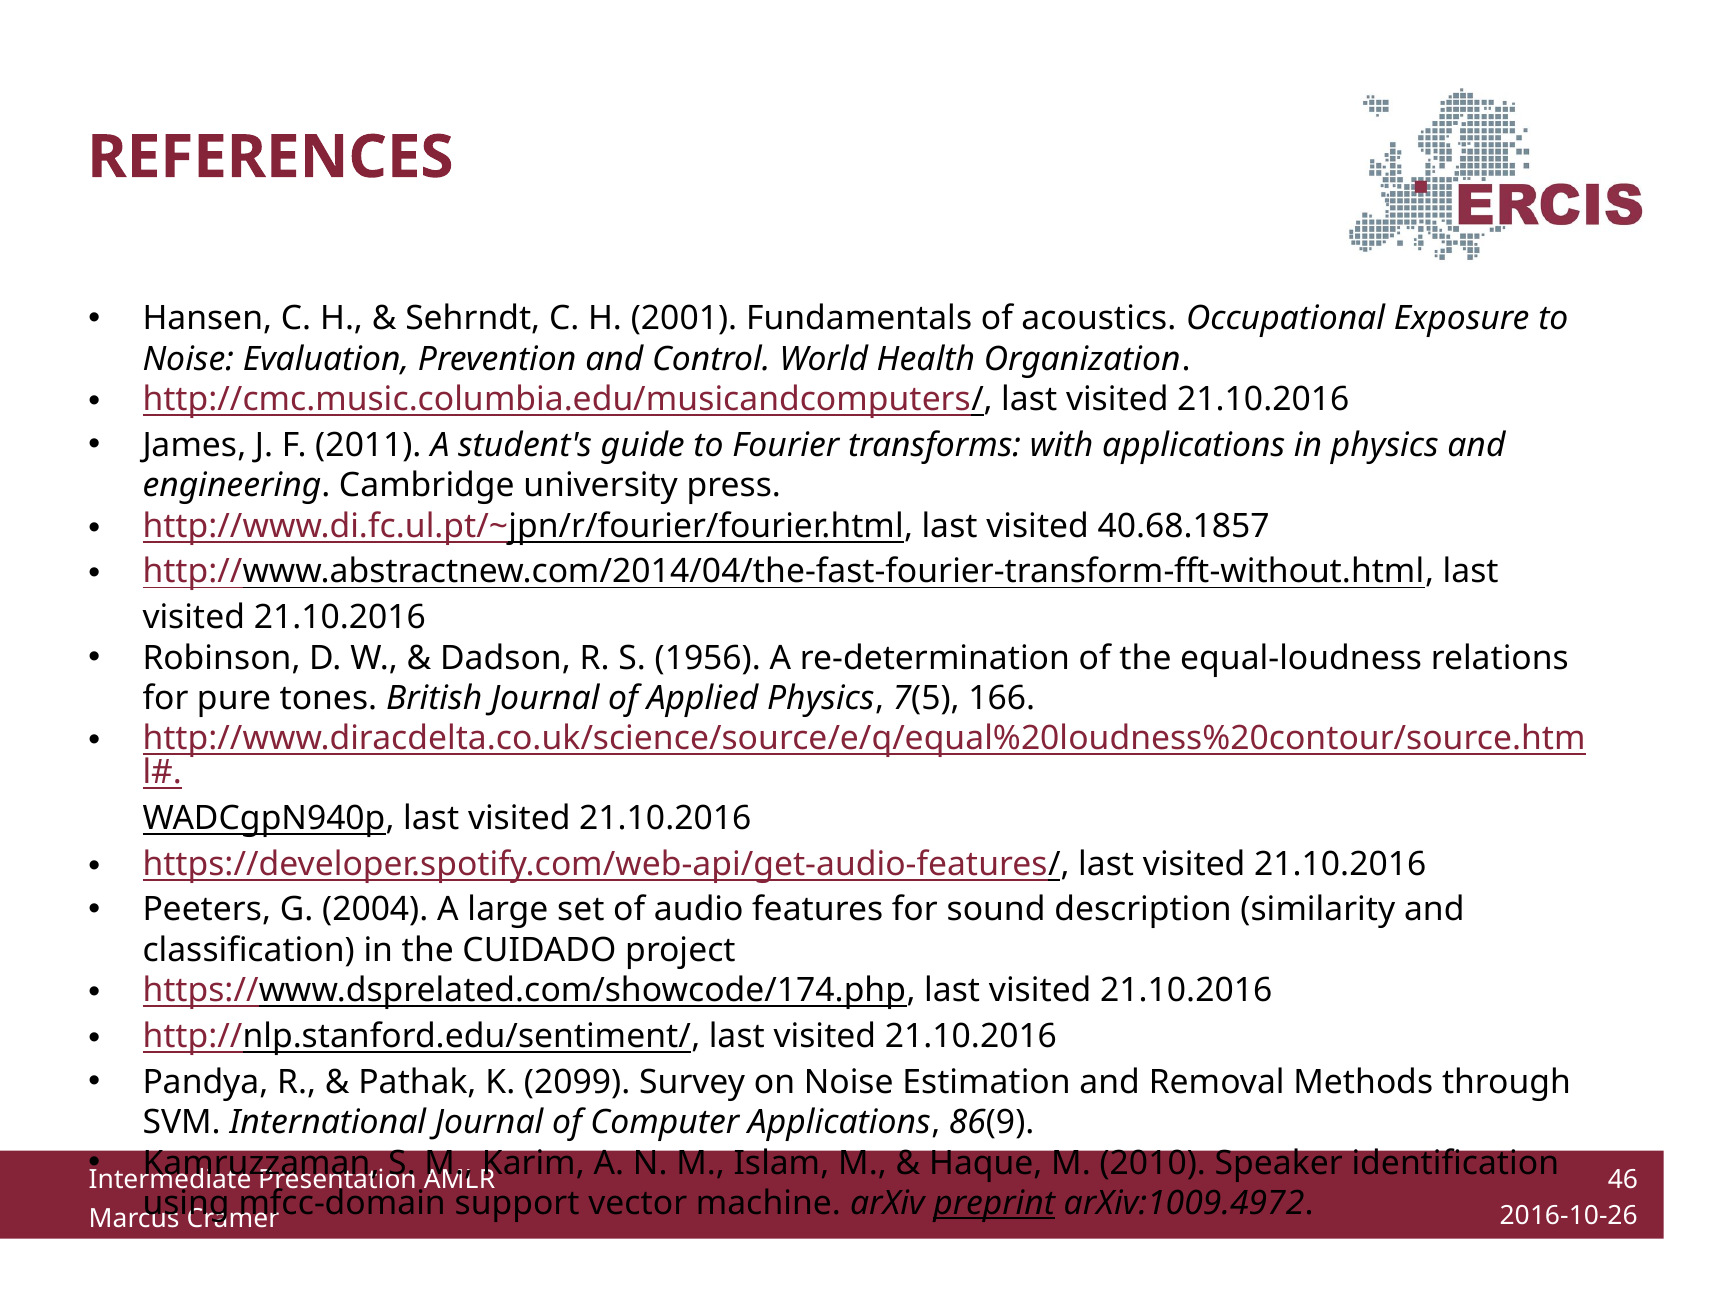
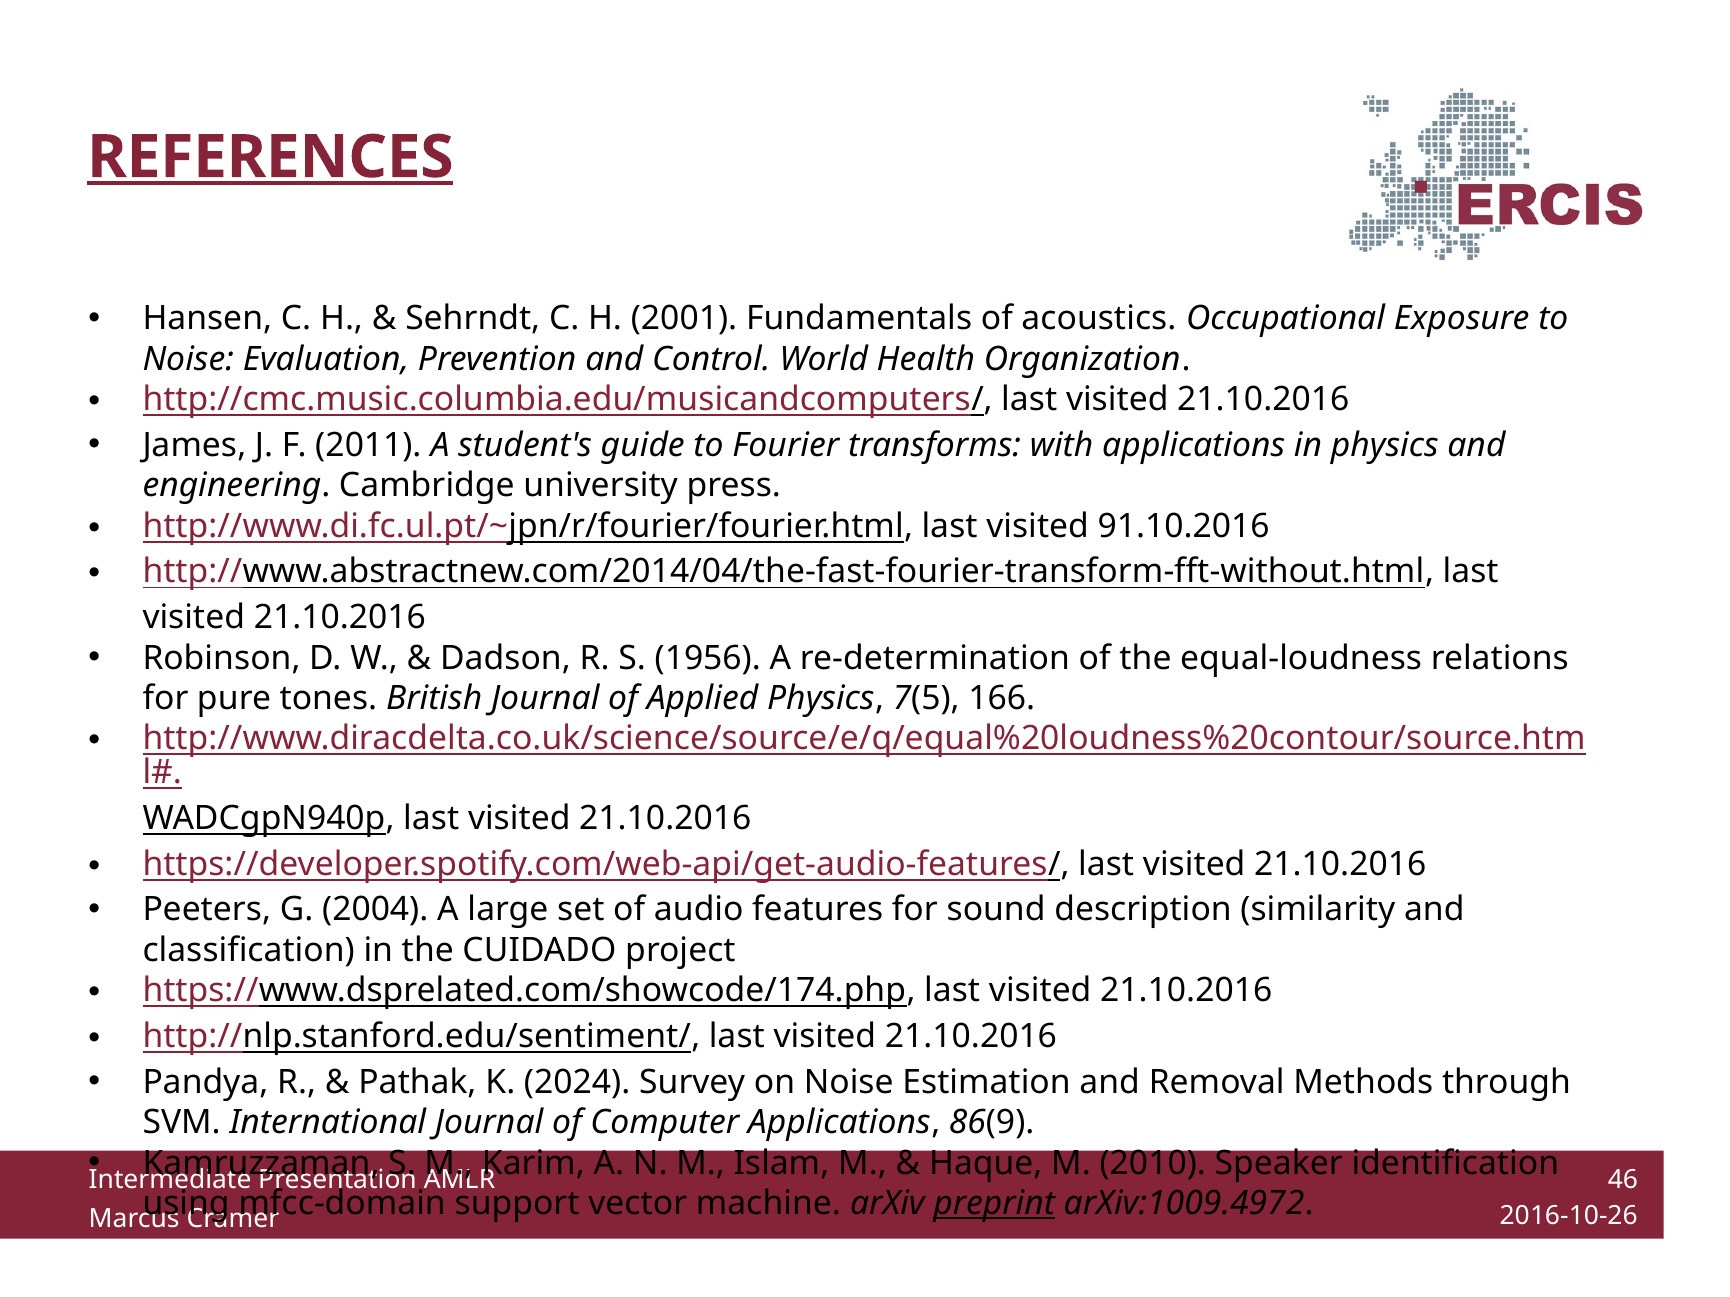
REFERENCES underline: none -> present
40.68.1857: 40.68.1857 -> 91.10.2016
2099: 2099 -> 2024
